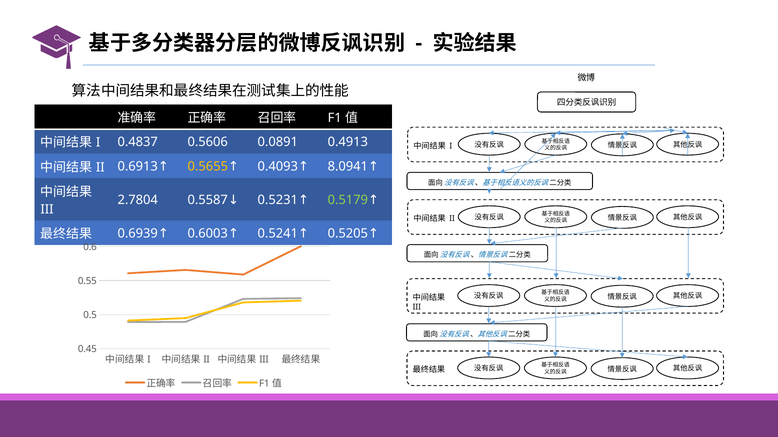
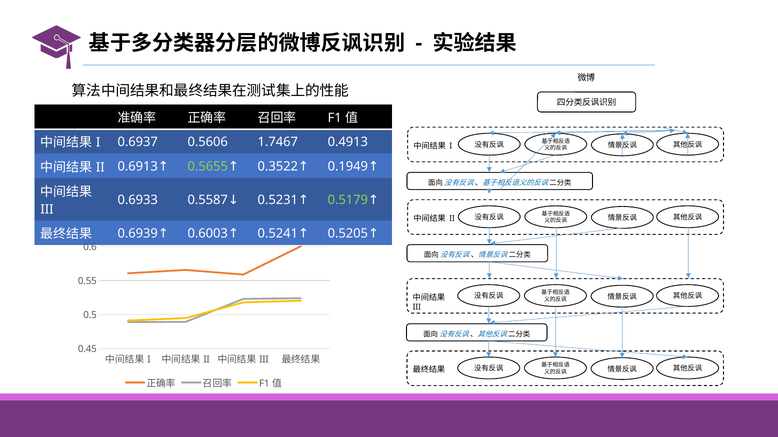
0.4837: 0.4837 -> 0.6937
0.0891: 0.0891 -> 1.7467
0.5655 colour: yellow -> light green
0.4093: 0.4093 -> 0.3522
8.0941: 8.0941 -> 0.1949
2.7804: 2.7804 -> 0.6933
